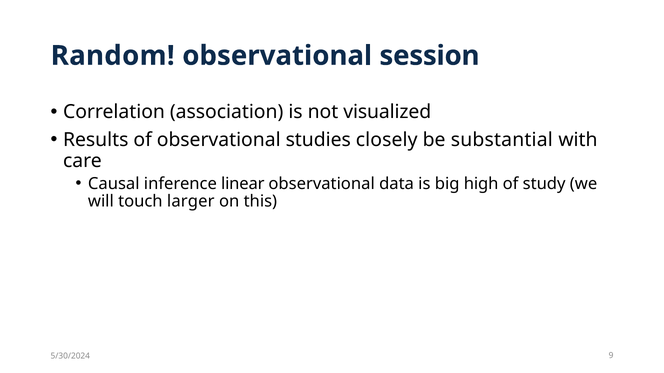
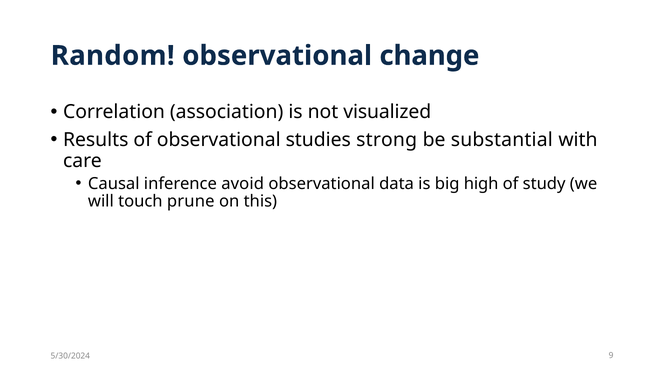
session: session -> change
closely: closely -> strong
linear: linear -> avoid
larger: larger -> prune
